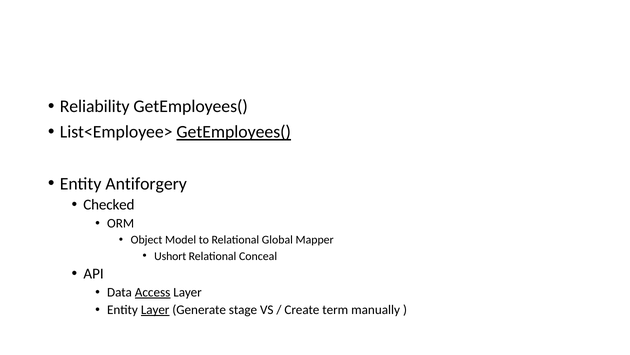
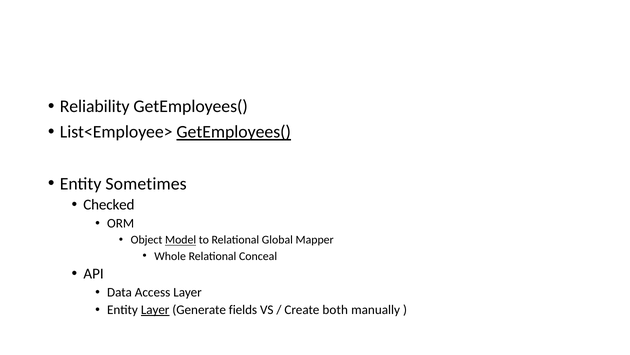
Antiforgery: Antiforgery -> Sometimes
Model underline: none -> present
Ushort: Ushort -> Whole
Access underline: present -> none
stage: stage -> fields
term: term -> both
